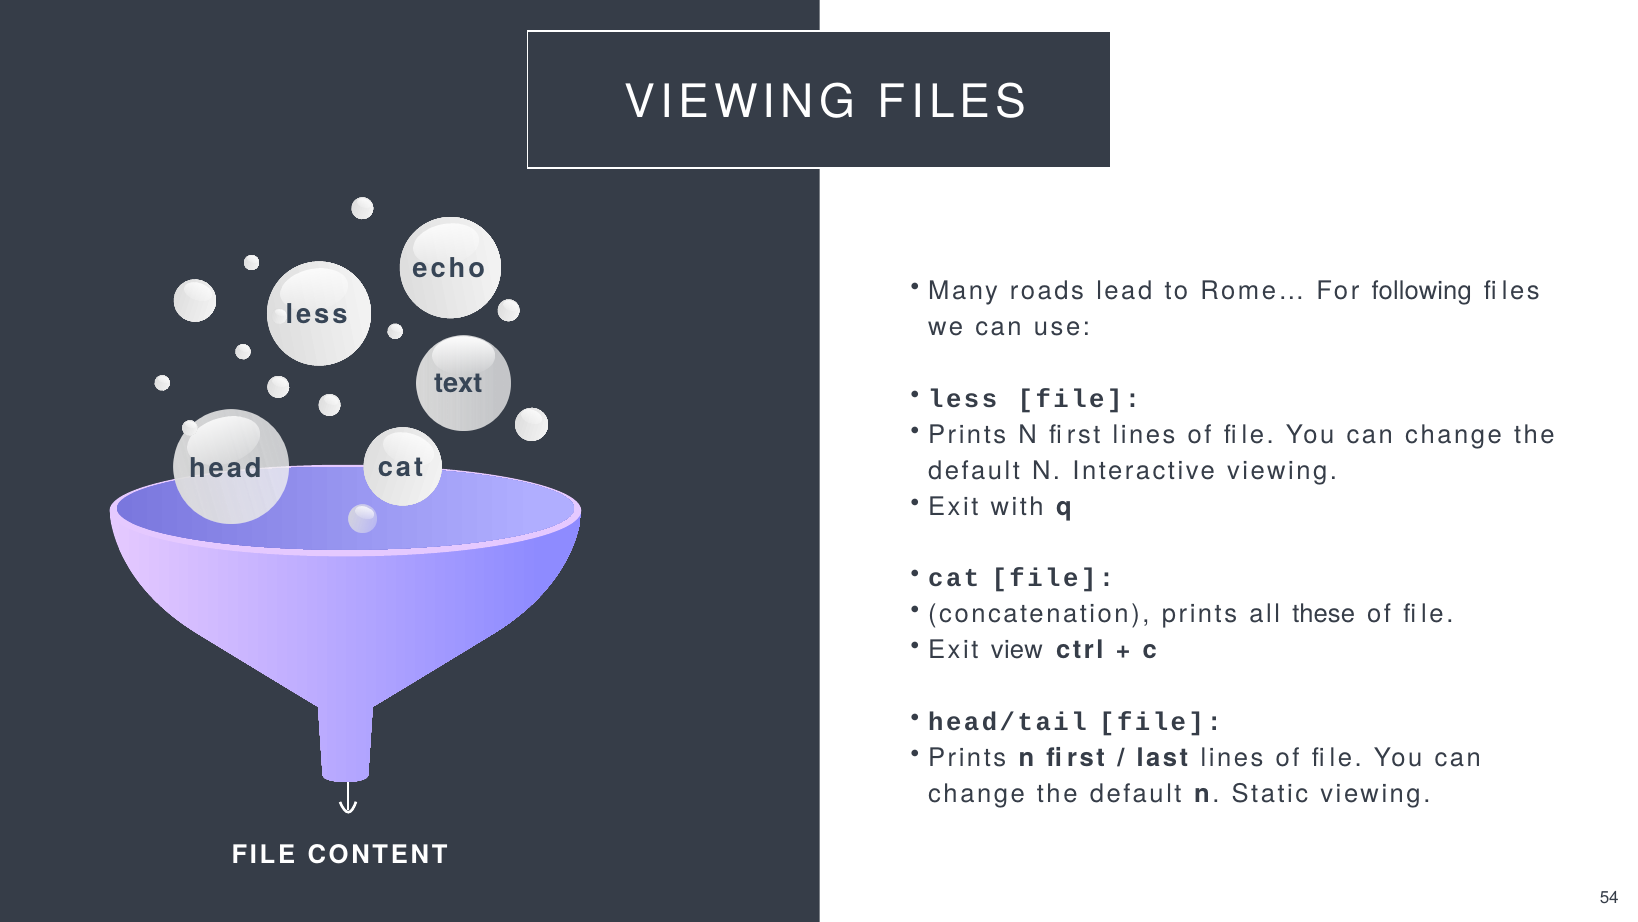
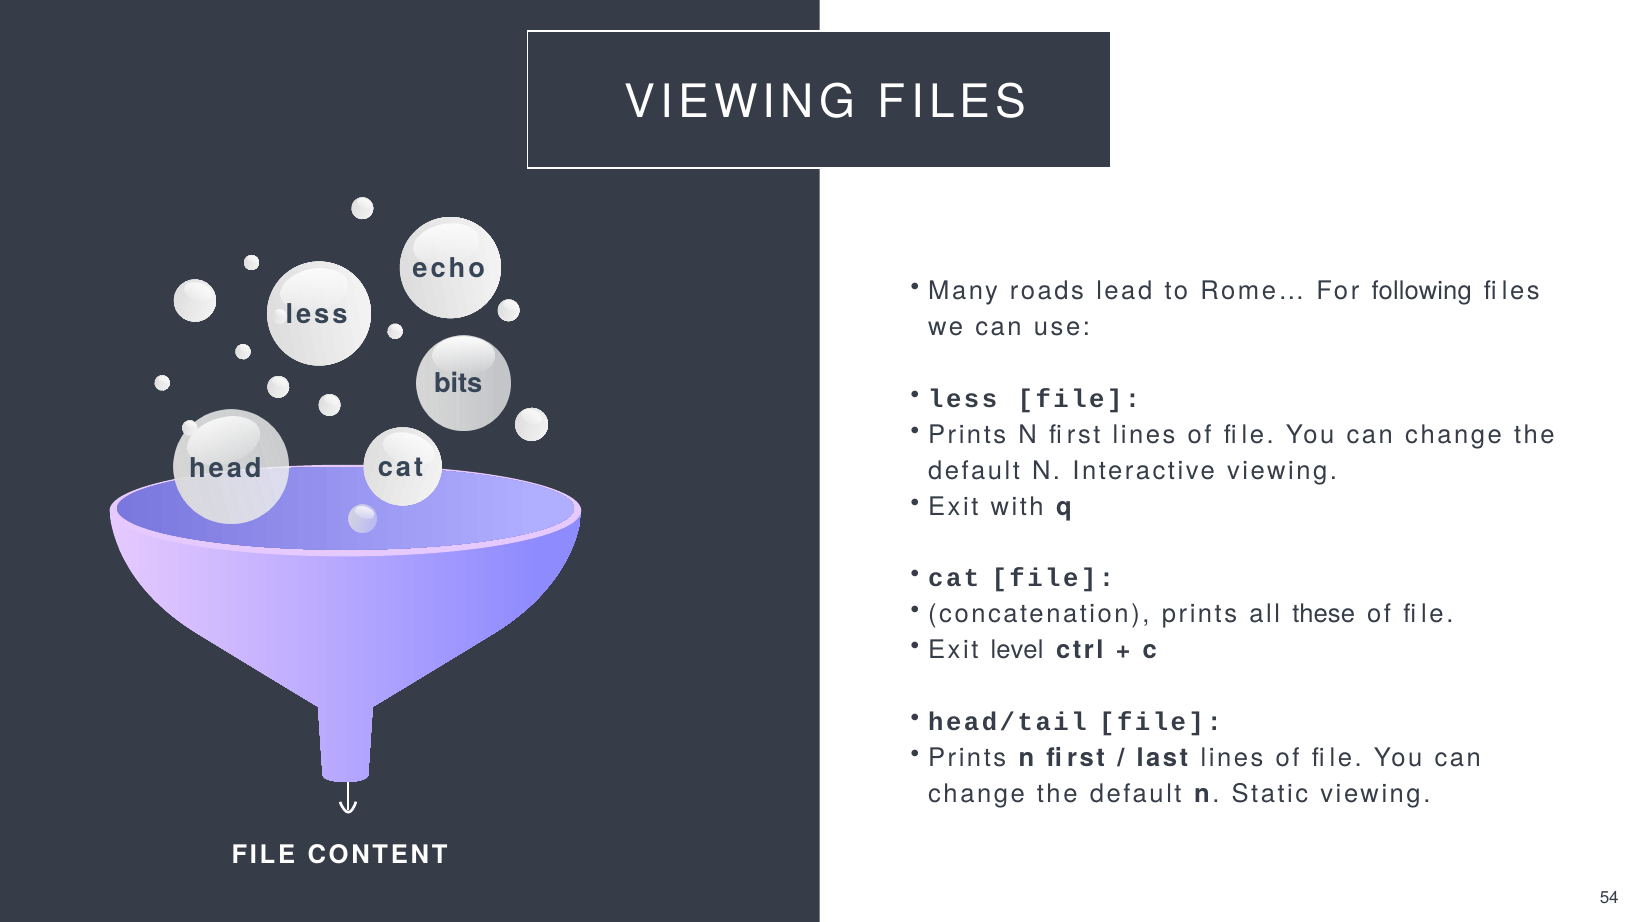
text: text -> bits
view: view -> level
